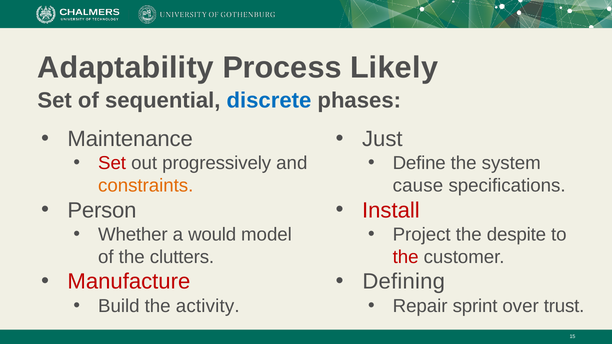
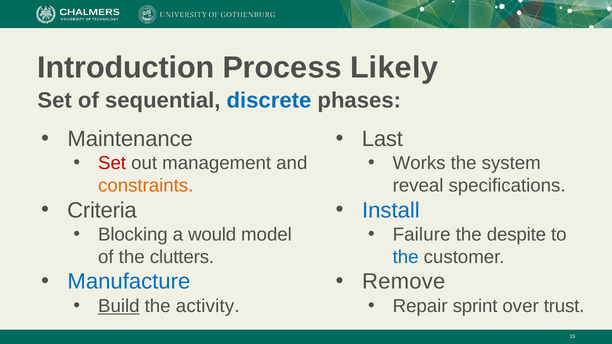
Adaptability: Adaptability -> Introduction
Just: Just -> Last
progressively: progressively -> management
Define: Define -> Works
cause: cause -> reveal
Person: Person -> Criteria
Install colour: red -> blue
Whether: Whether -> Blocking
Project: Project -> Failure
the at (406, 257) colour: red -> blue
Manufacture colour: red -> blue
Defining: Defining -> Remove
Build underline: none -> present
